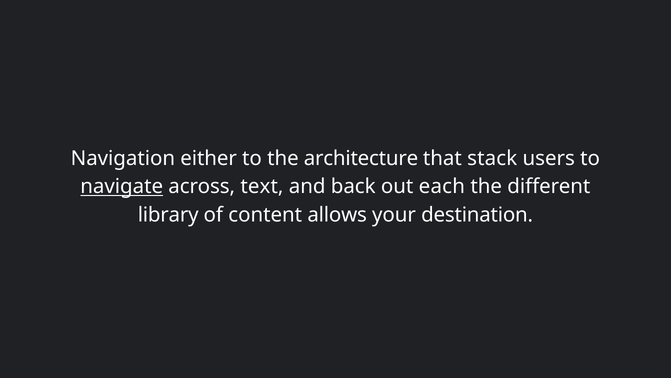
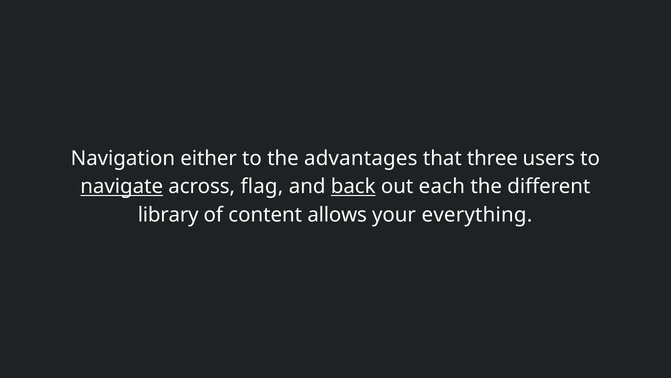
architecture: architecture -> advantages
stack: stack -> three
text: text -> flag
back underline: none -> present
destination: destination -> everything
